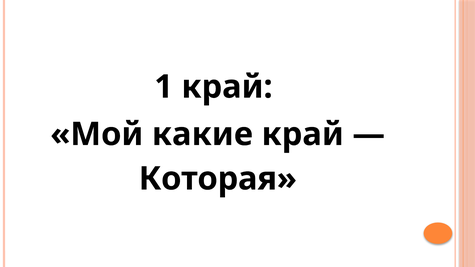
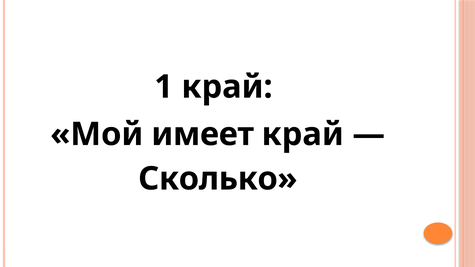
какие: какие -> имеет
Которая: Которая -> Сколько
